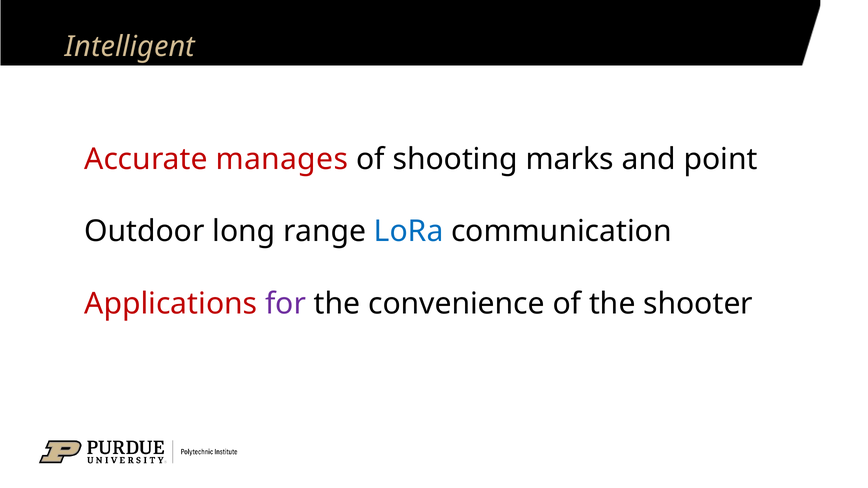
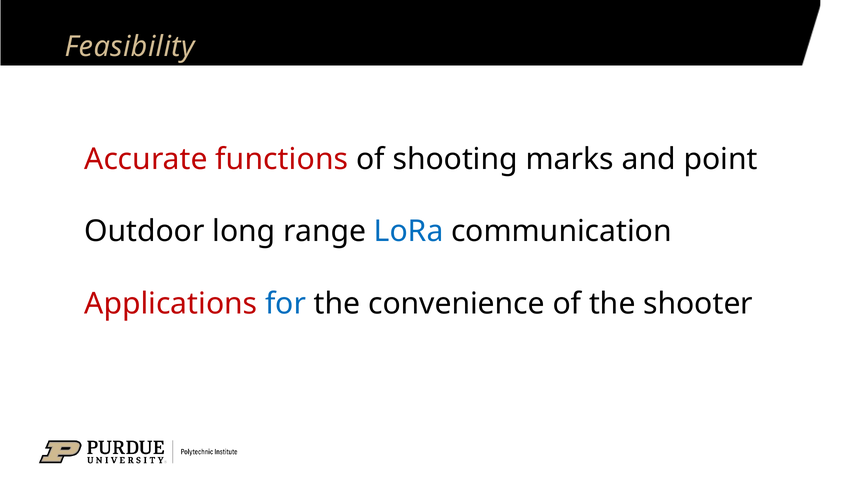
Intelligent: Intelligent -> Feasibility
manages: manages -> functions
for colour: purple -> blue
